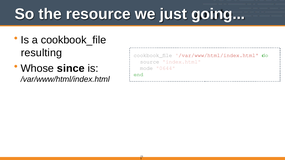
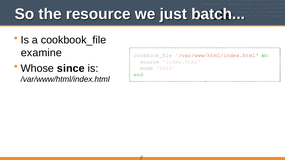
going: going -> batch
resulting: resulting -> examine
